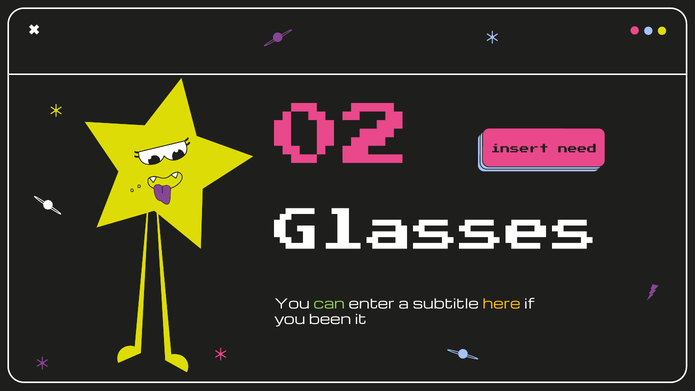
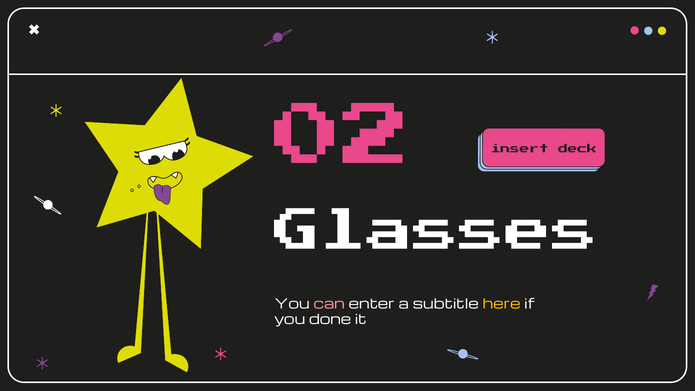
need: need -> deck
can colour: light green -> pink
been: been -> done
